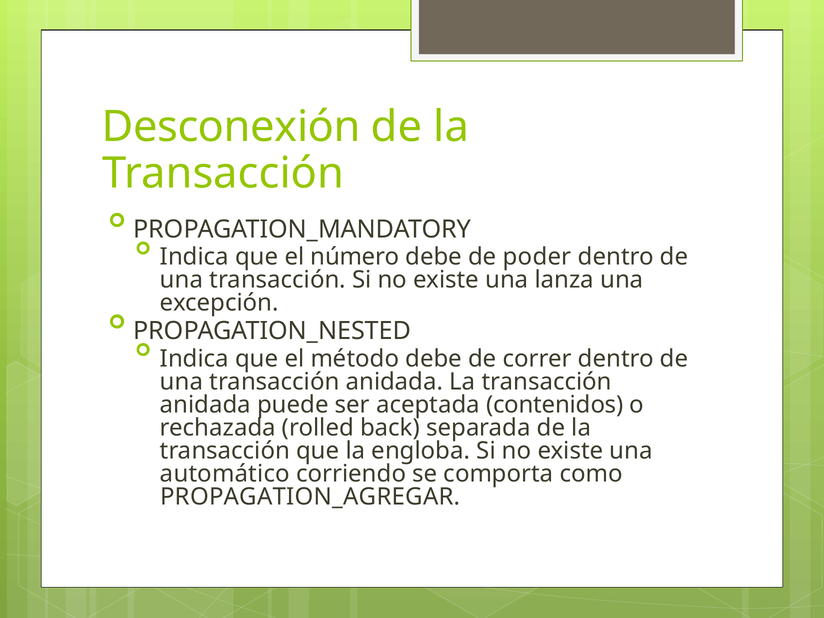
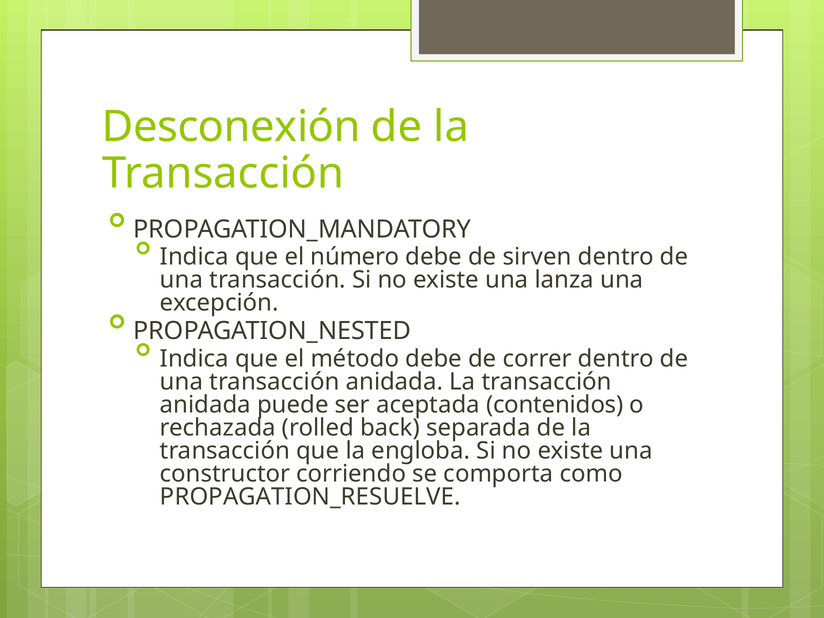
poder: poder -> sirven
automático: automático -> constructor
PROPAGATION_AGREGAR: PROPAGATION_AGREGAR -> PROPAGATION_RESUELVE
